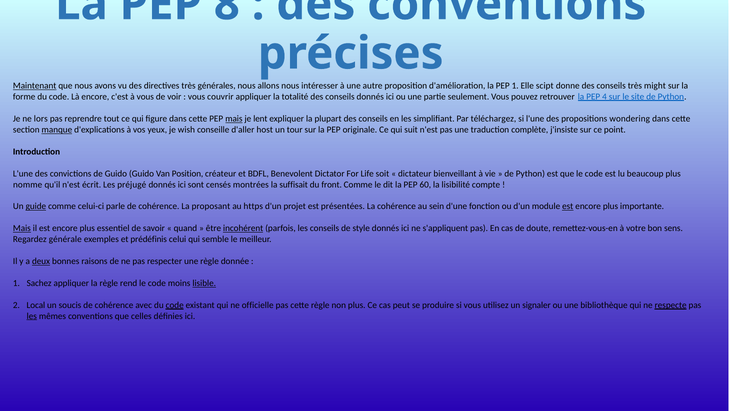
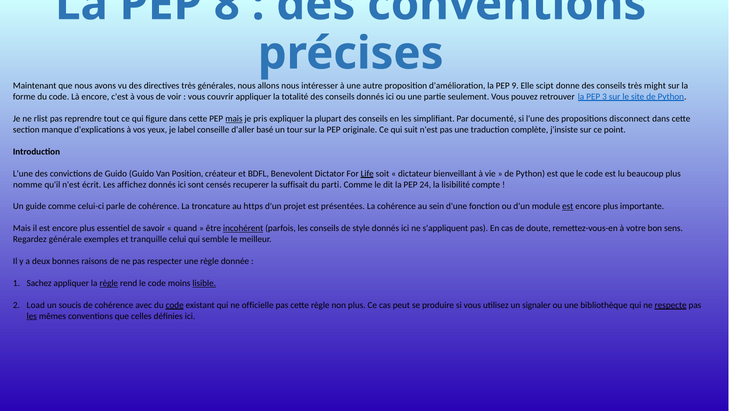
Maintenant underline: present -> none
PEP 1: 1 -> 9
4: 4 -> 3
lors: lors -> rlist
lent: lent -> pris
téléchargez: téléchargez -> documenté
wondering: wondering -> disconnect
manque underline: present -> none
wish: wish -> label
host: host -> basé
Life underline: none -> present
préjugé: préjugé -> affichez
montrées: montrées -> recuperer
front: front -> parti
60: 60 -> 24
guide underline: present -> none
proposant: proposant -> troncature
Mais at (22, 228) underline: present -> none
prédéfinis: prédéfinis -> tranquille
deux underline: present -> none
règle at (109, 283) underline: none -> present
Local: Local -> Load
